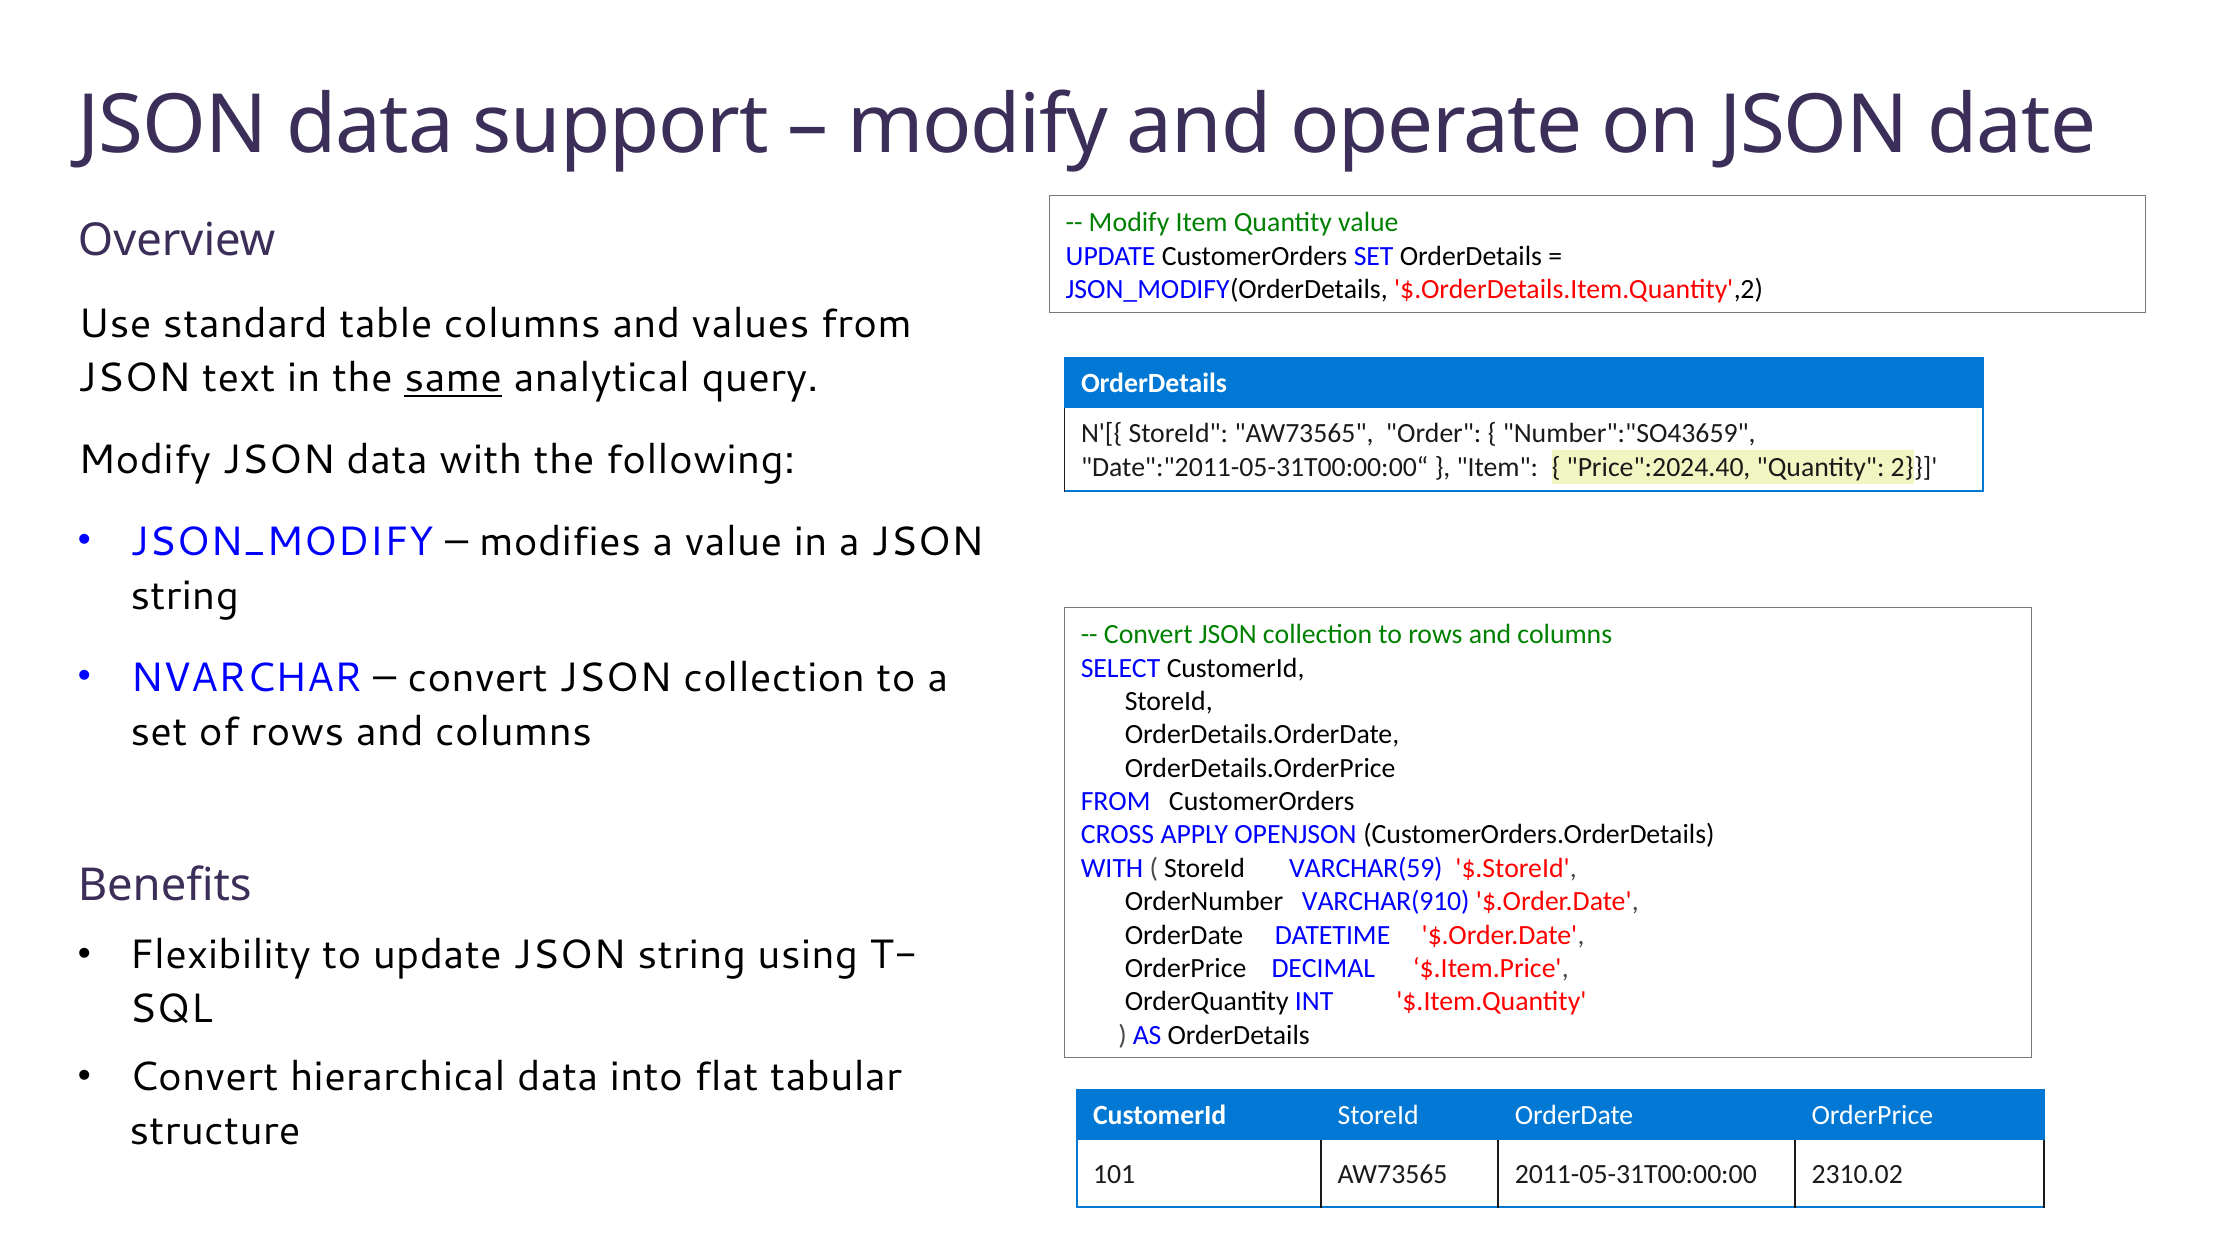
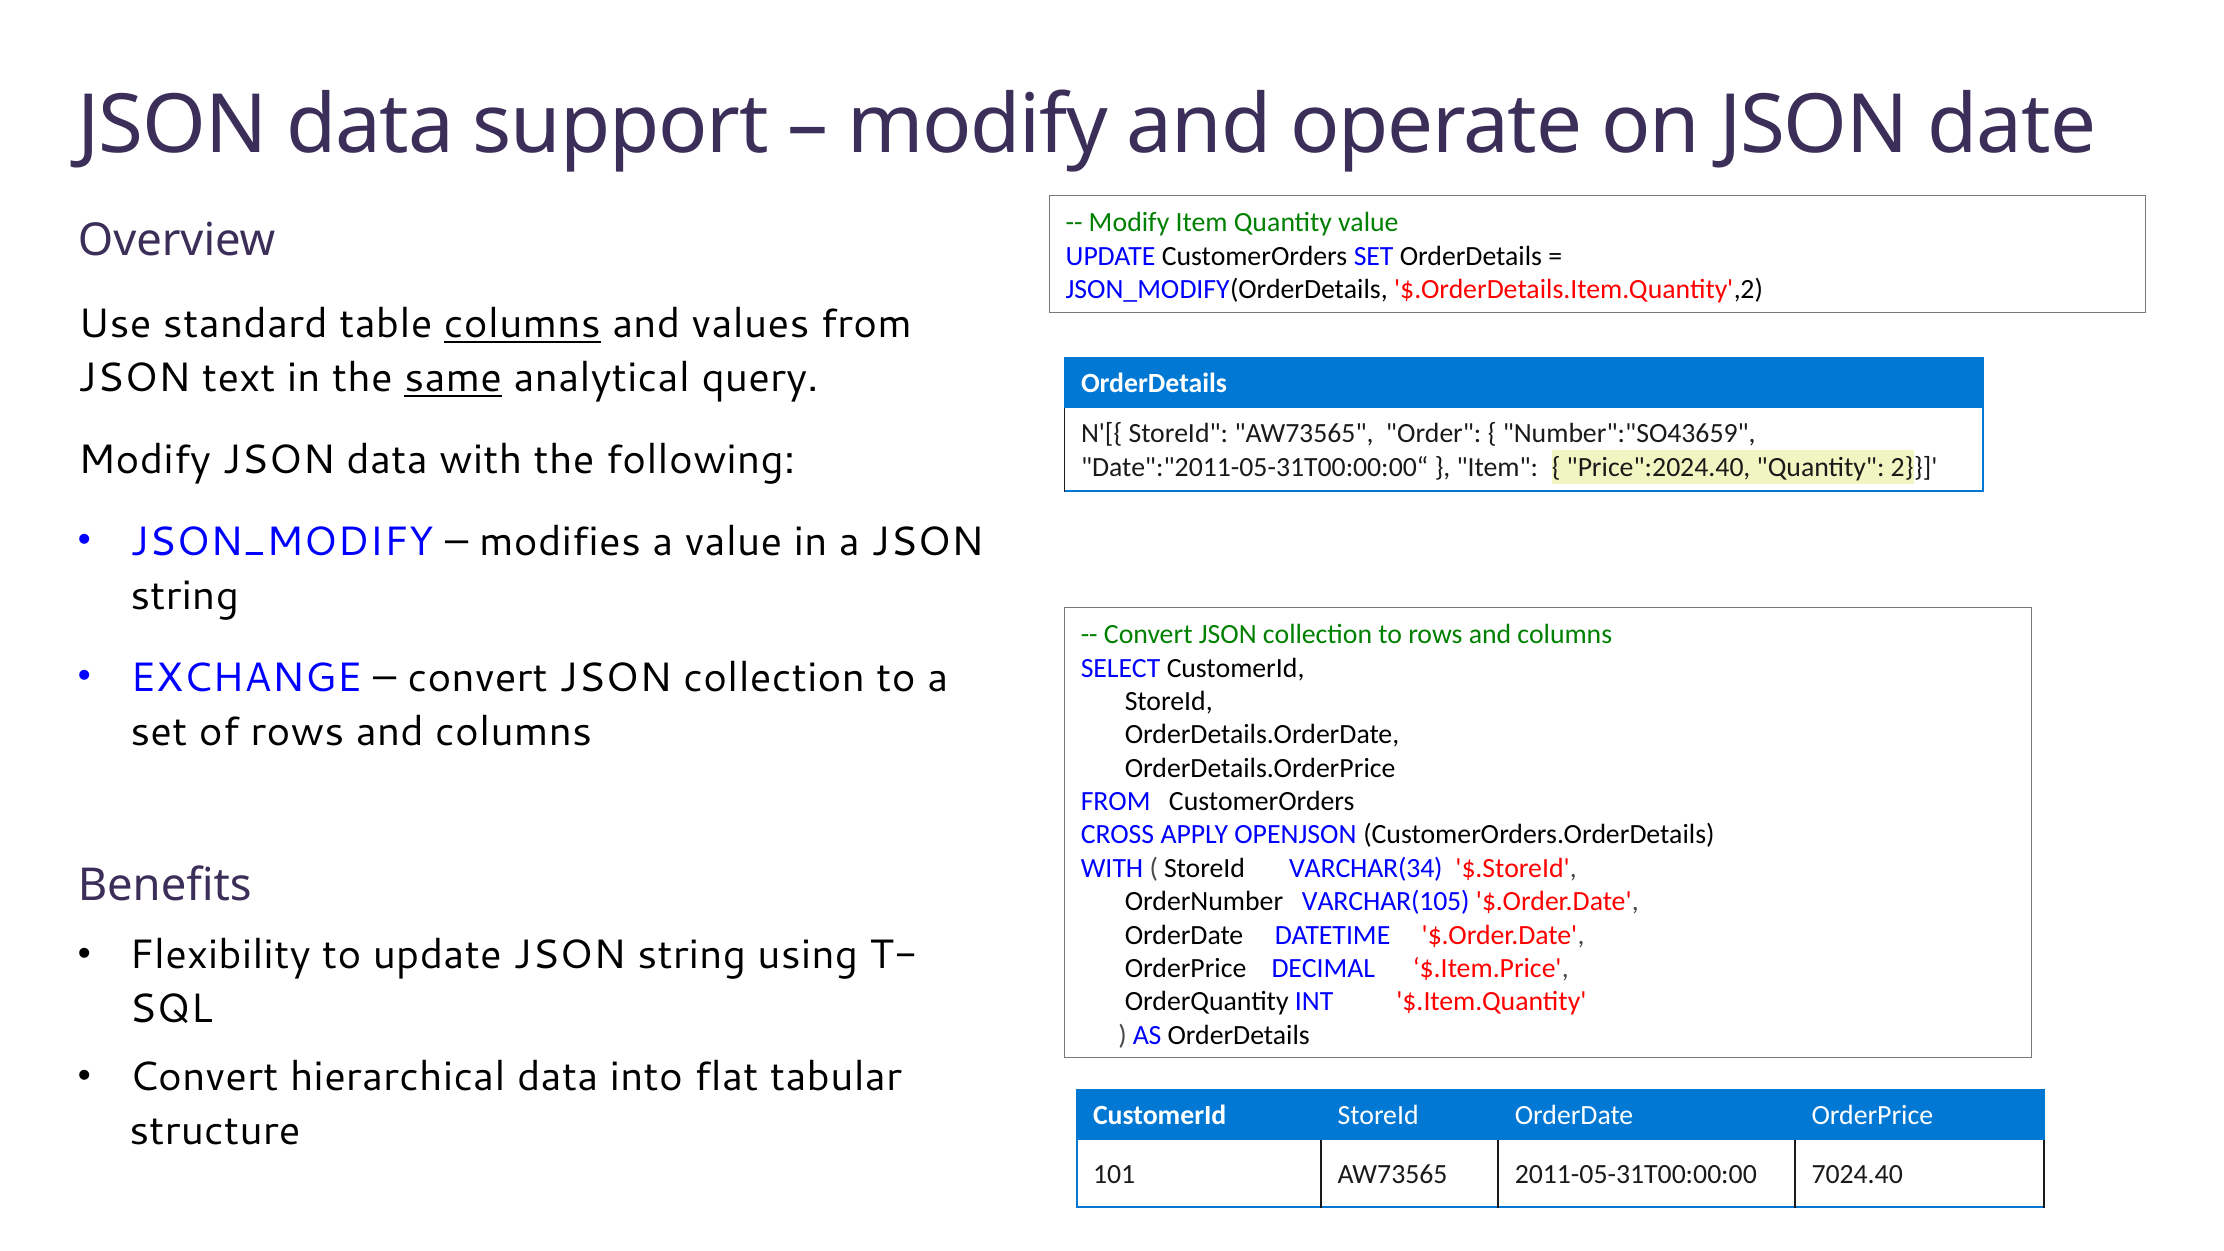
columns at (522, 324) underline: none -> present
NVARCHAR: NVARCHAR -> EXCHANGE
VARCHAR(59: VARCHAR(59 -> VARCHAR(34
VARCHAR(910: VARCHAR(910 -> VARCHAR(105
2310.02: 2310.02 -> 7024.40
